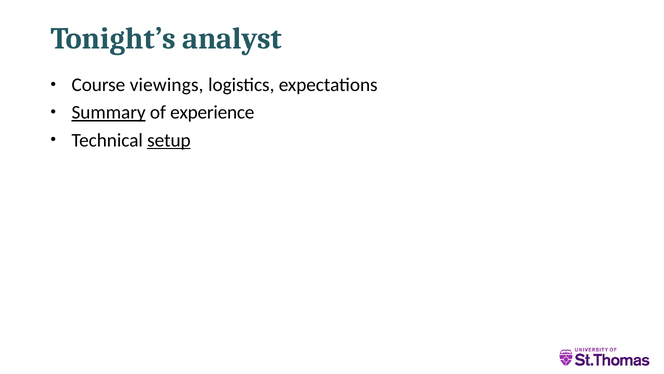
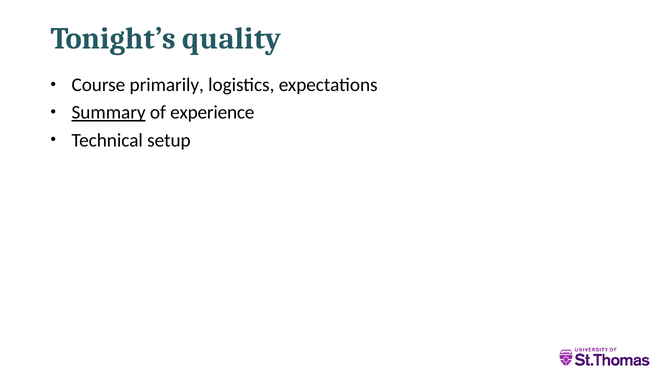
analyst: analyst -> quality
viewings: viewings -> primarily
setup underline: present -> none
